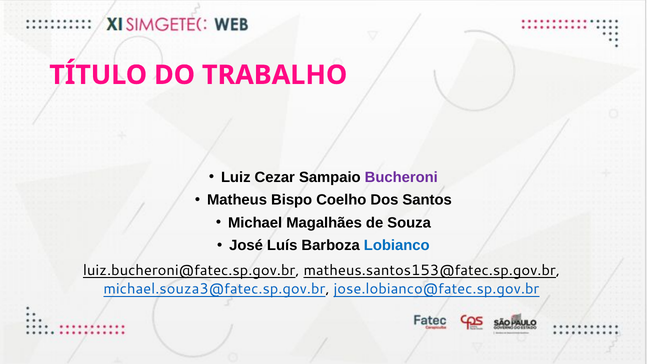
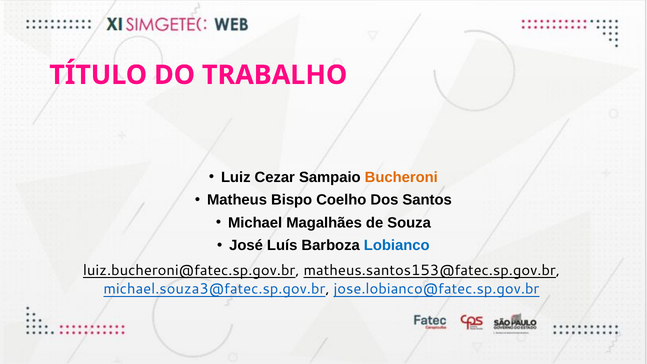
Bucheroni colour: purple -> orange
